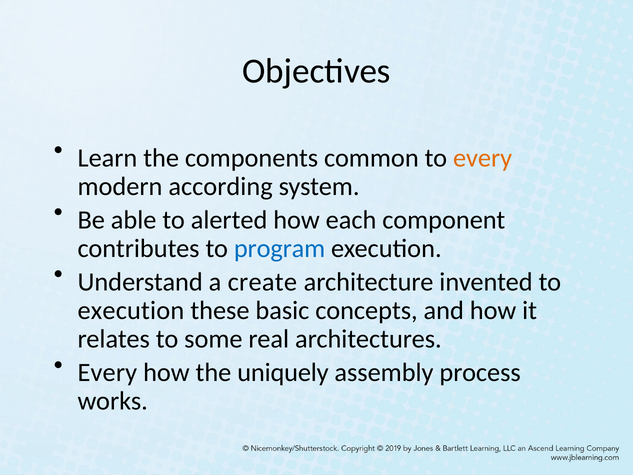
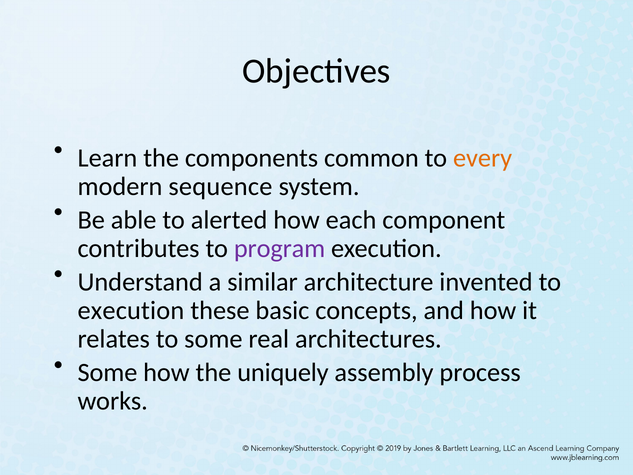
according: according -> sequence
program colour: blue -> purple
create: create -> similar
Every at (107, 373): Every -> Some
